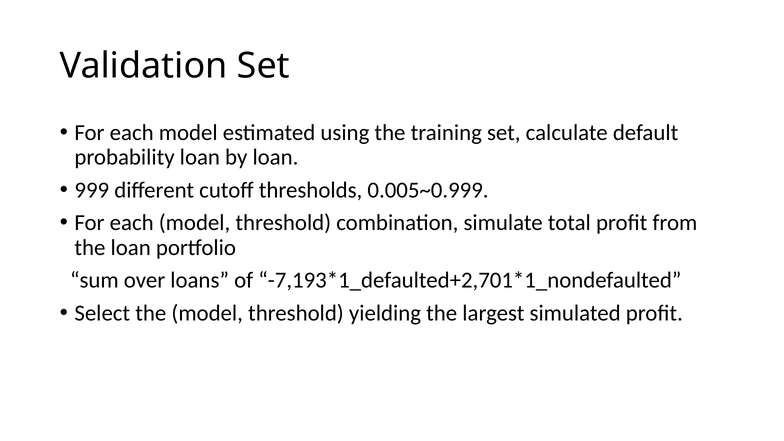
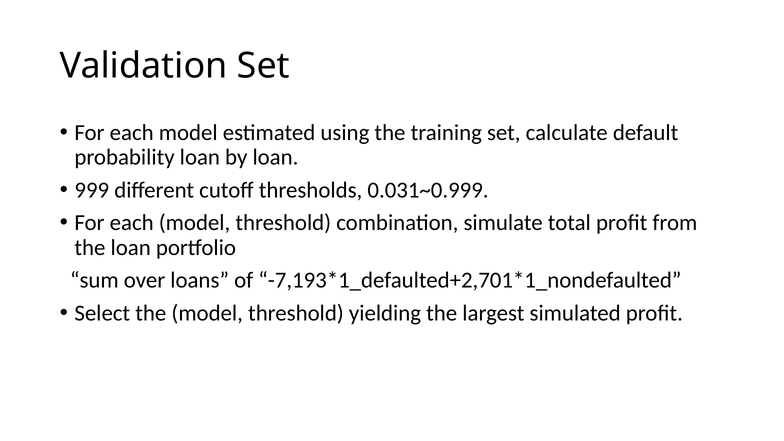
0.005~0.999: 0.005~0.999 -> 0.031~0.999
